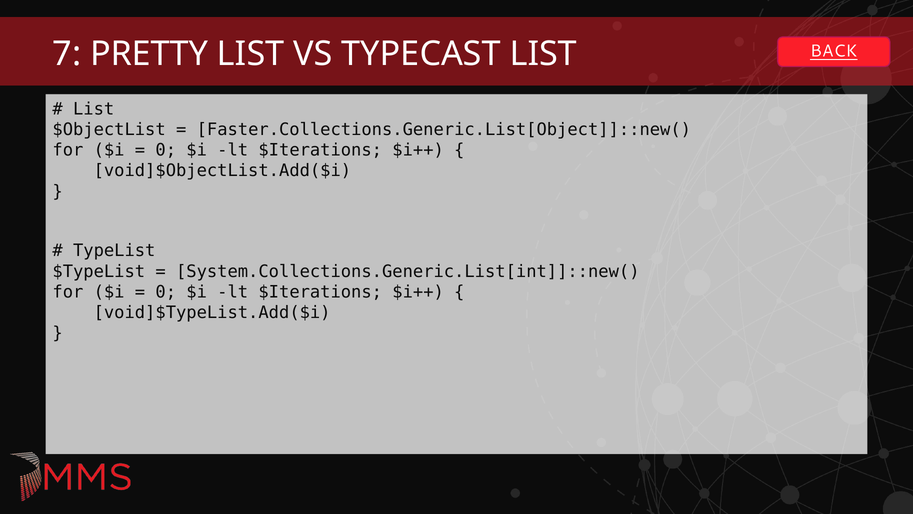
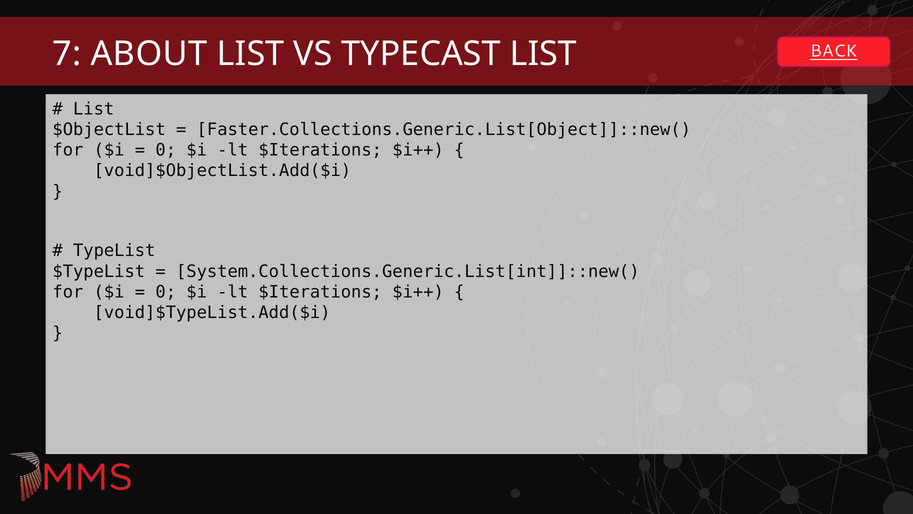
PRETTY: PRETTY -> ABOUT
